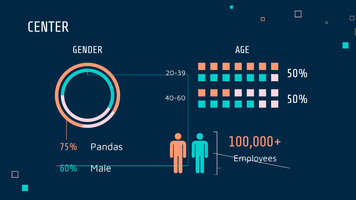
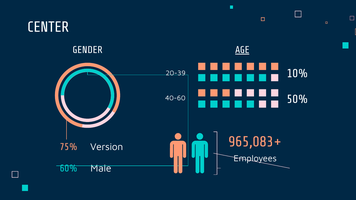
AGE underline: none -> present
50% at (297, 74): 50% -> 10%
100,000+: 100,000+ -> 965,083+
Pandas: Pandas -> Version
